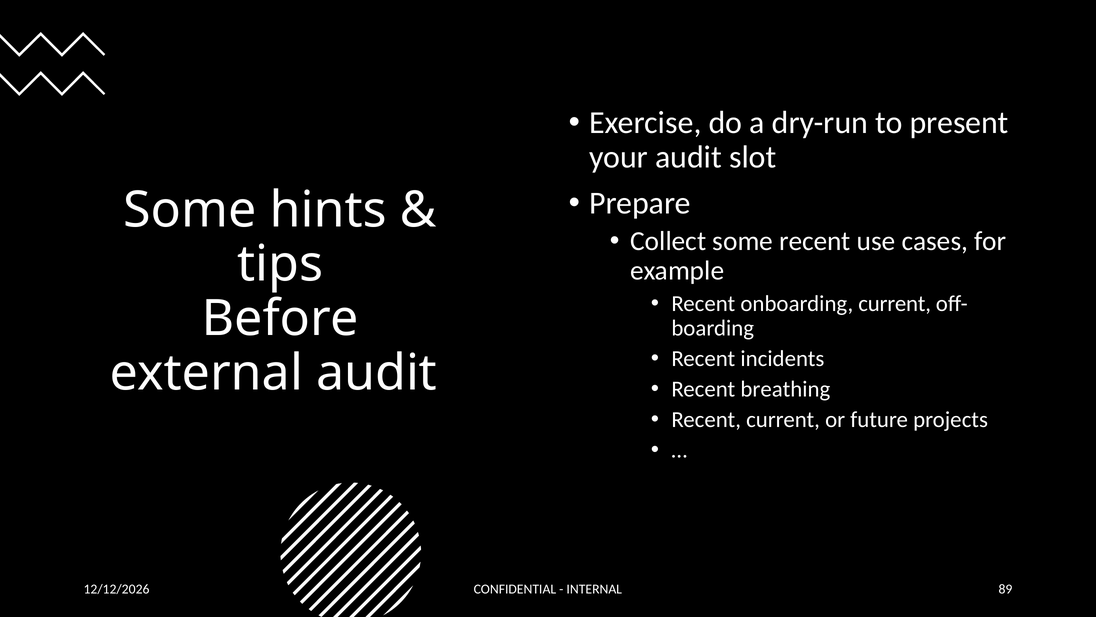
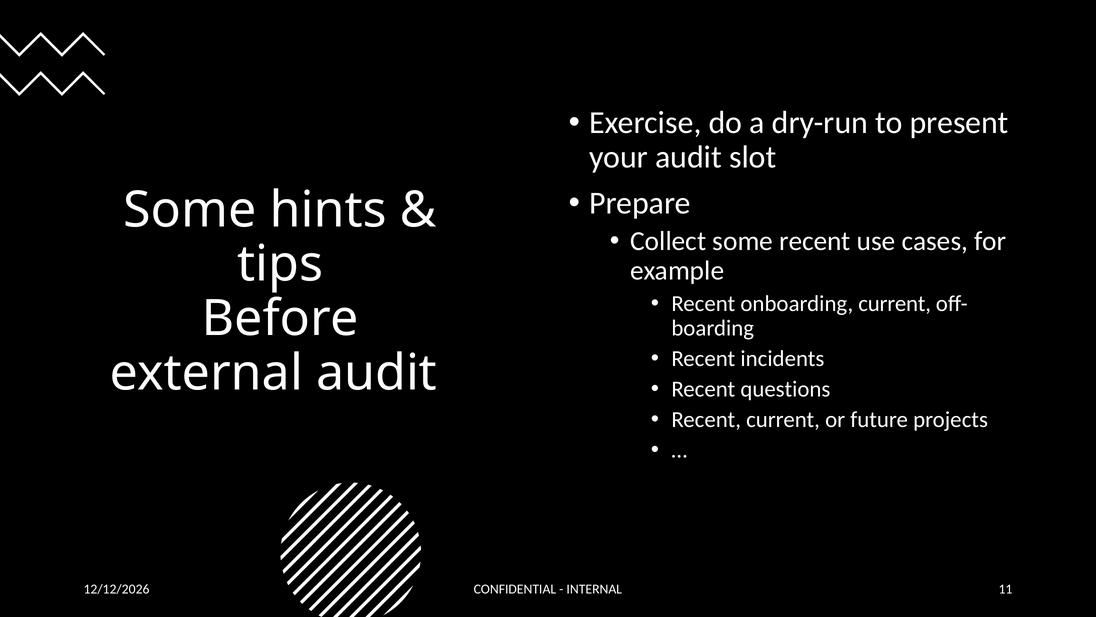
breathing: breathing -> questions
89: 89 -> 11
